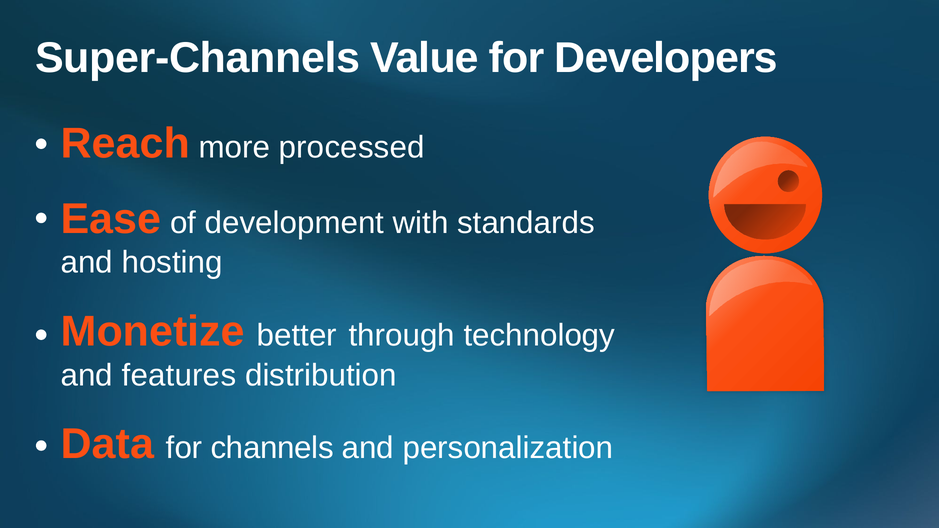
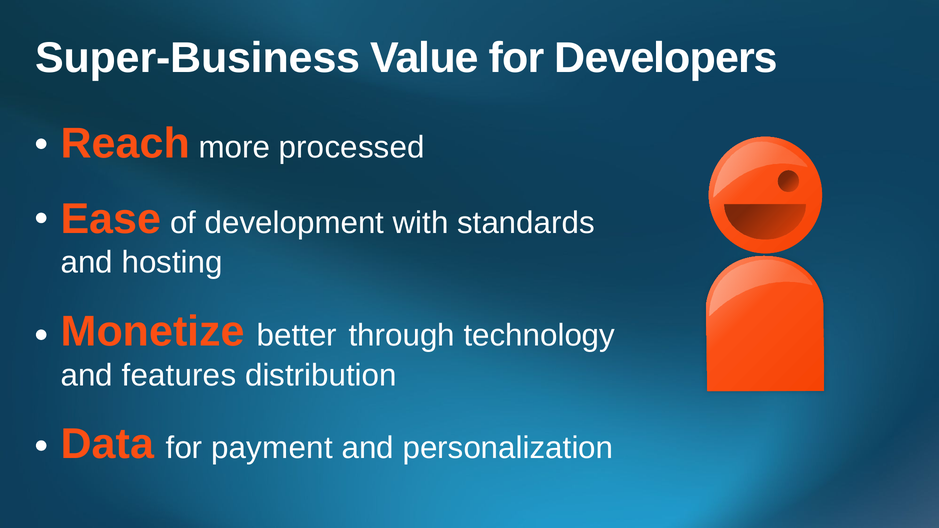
Super-Channels: Super-Channels -> Super-Business
channels: channels -> payment
